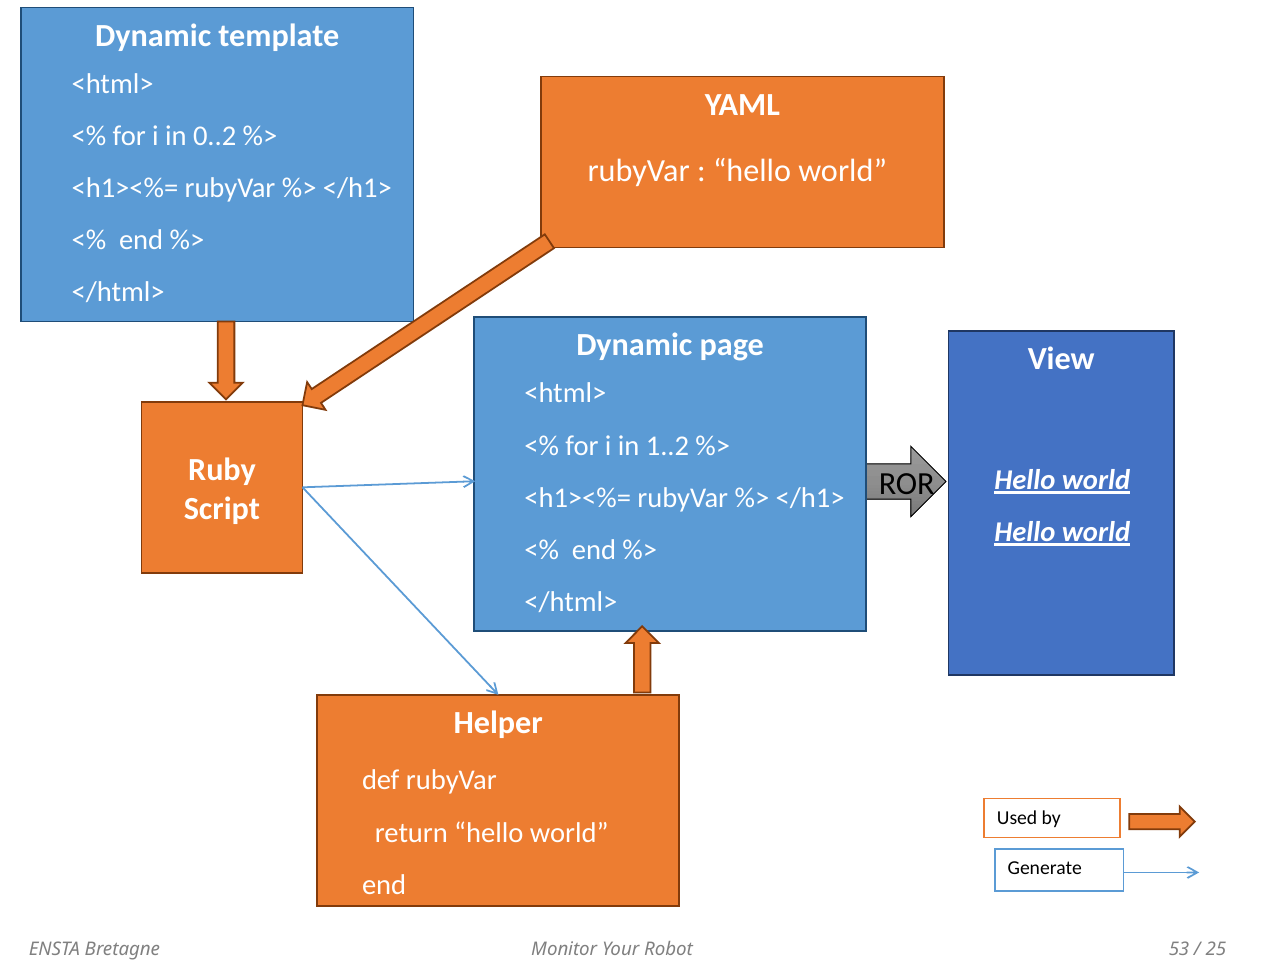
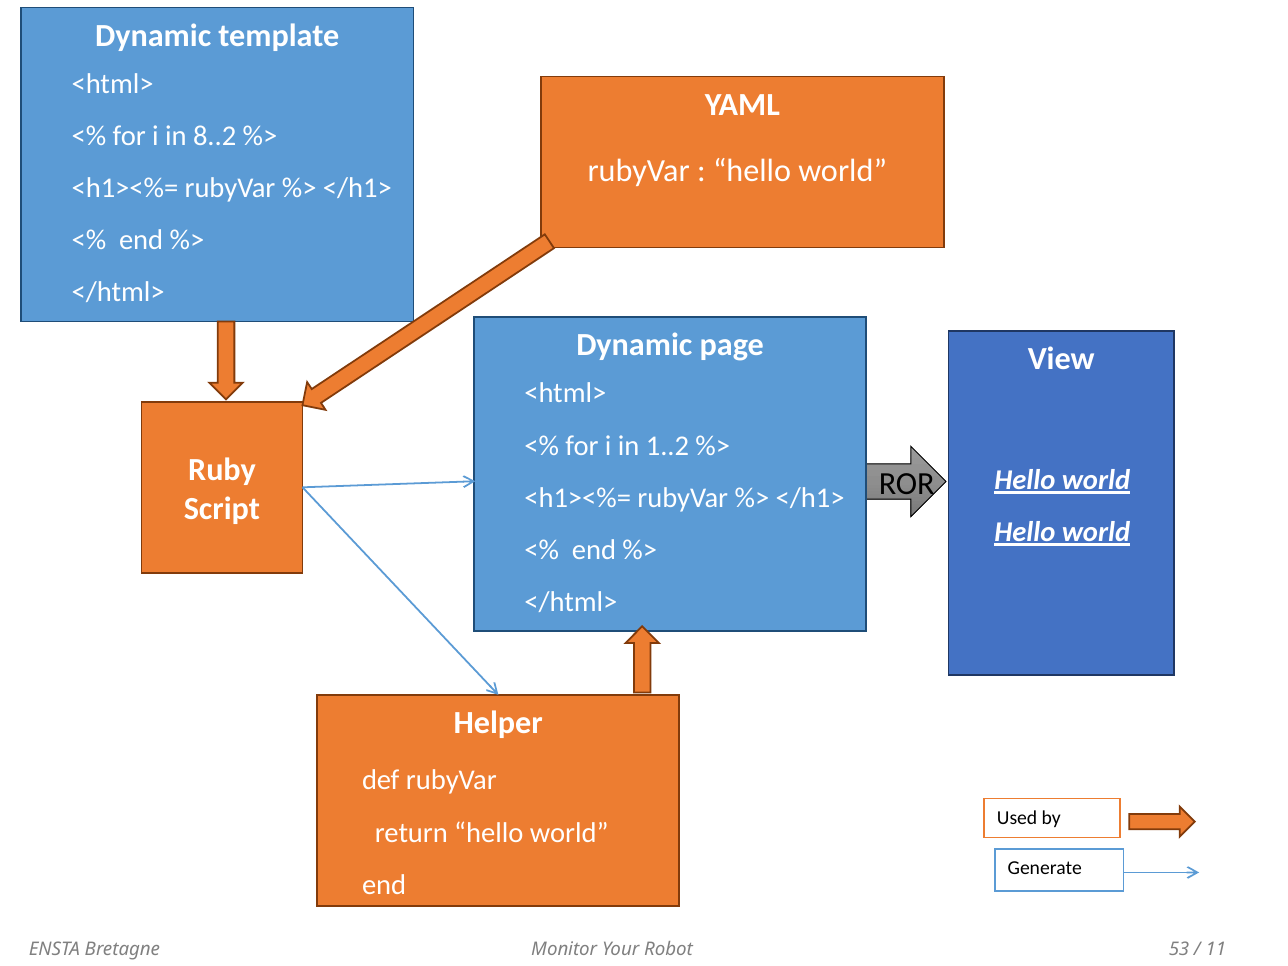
0..2: 0..2 -> 8..2
25: 25 -> 11
